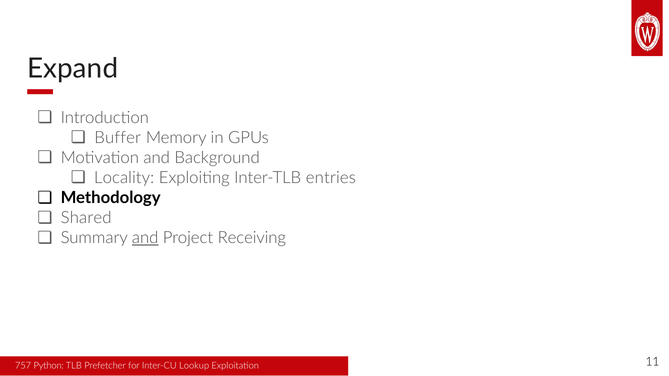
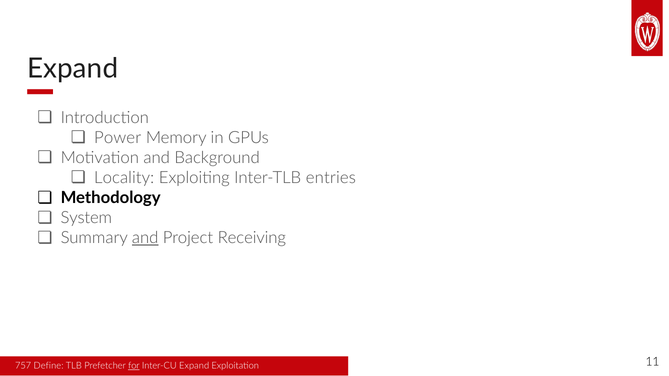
Buffer: Buffer -> Power
Shared: Shared -> System
Python: Python -> Define
for underline: none -> present
Inter-CU Lookup: Lookup -> Expand
